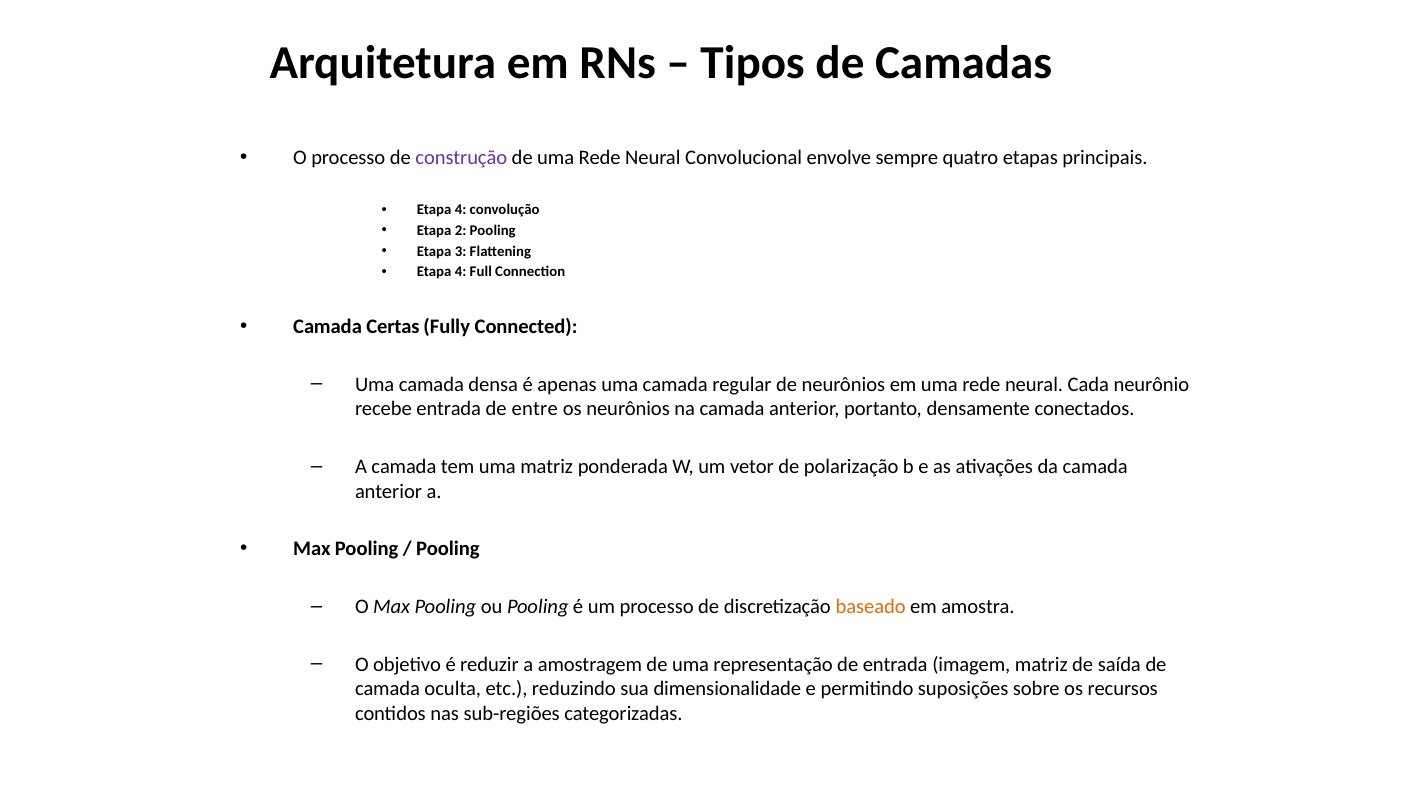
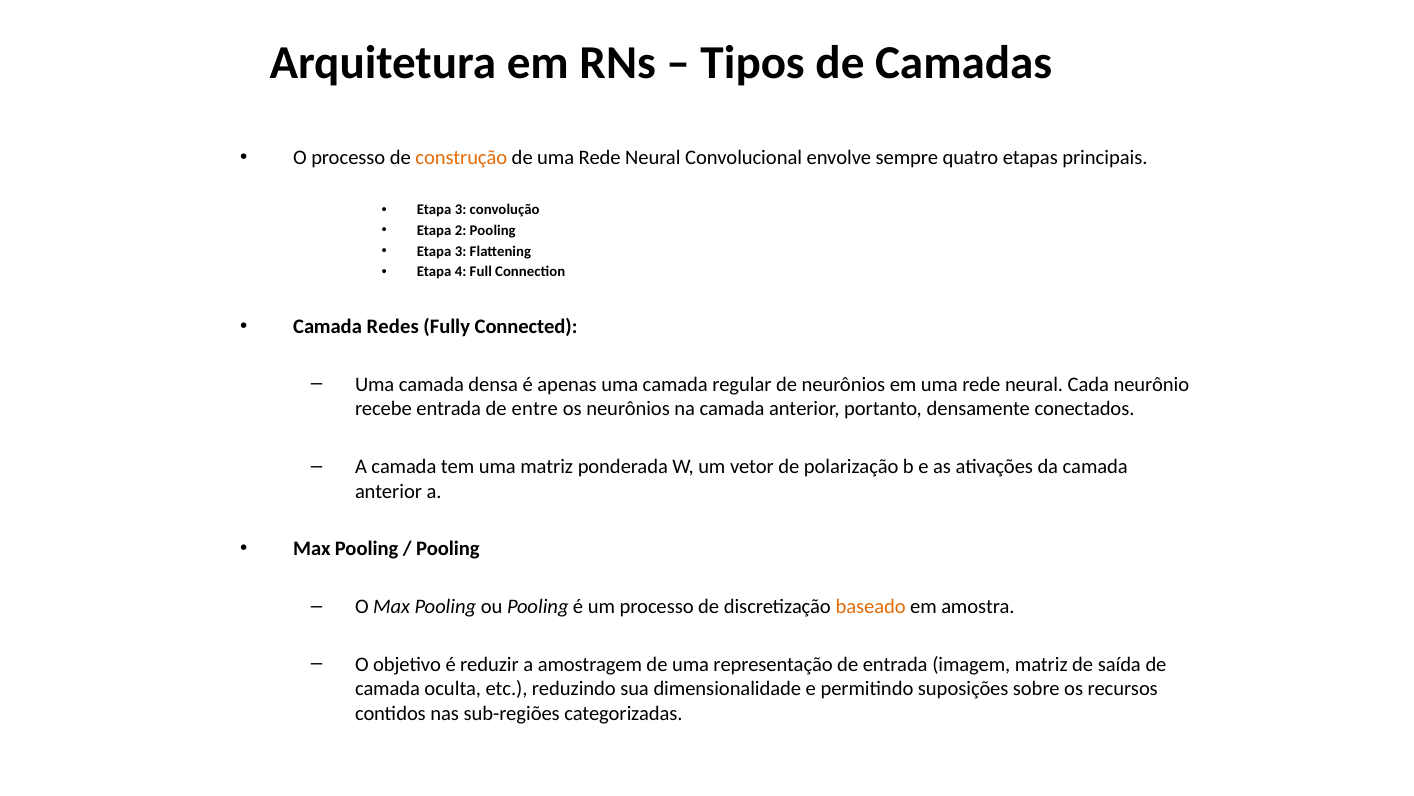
construção colour: purple -> orange
4 at (461, 210): 4 -> 3
Certas: Certas -> Redes
